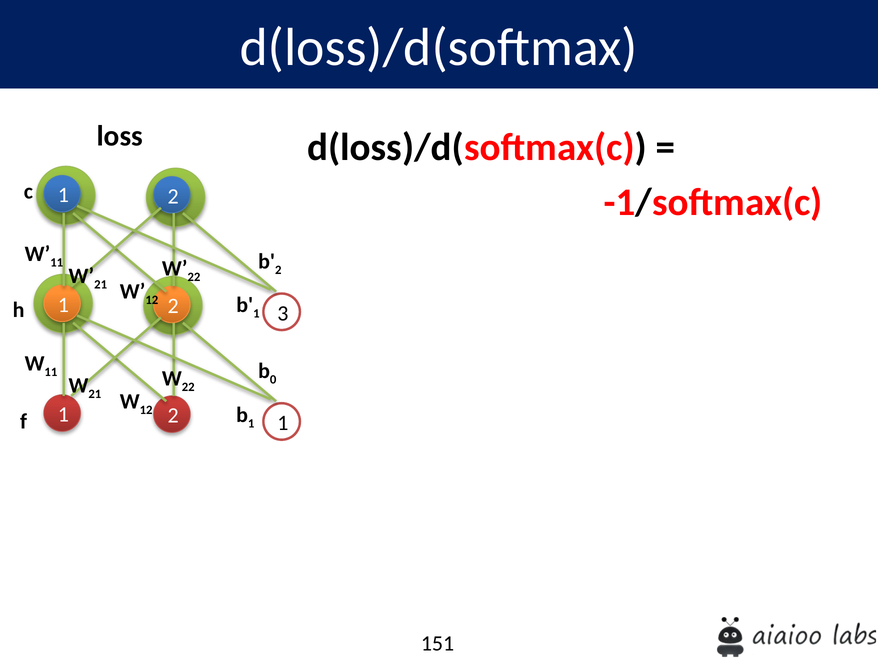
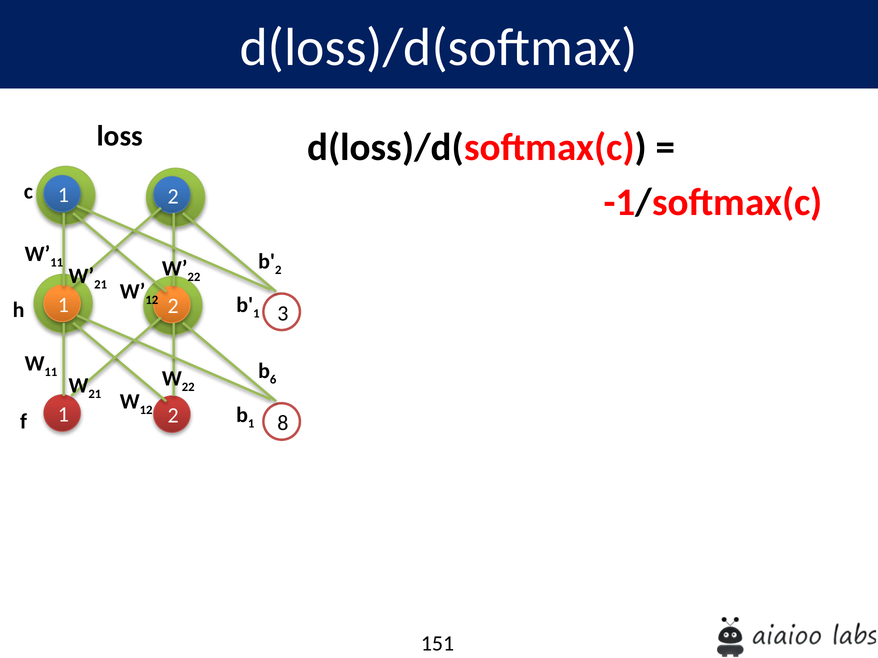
0: 0 -> 6
1 at (283, 423): 1 -> 8
